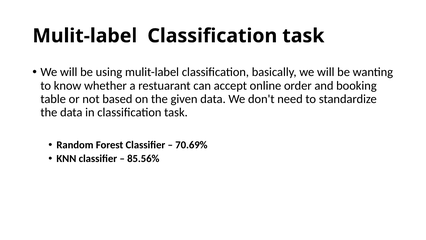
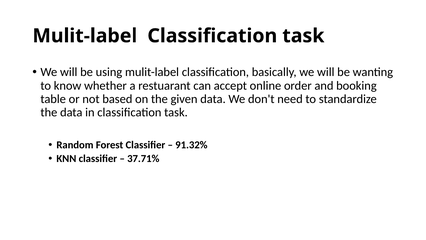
70.69%: 70.69% -> 91.32%
85.56%: 85.56% -> 37.71%
